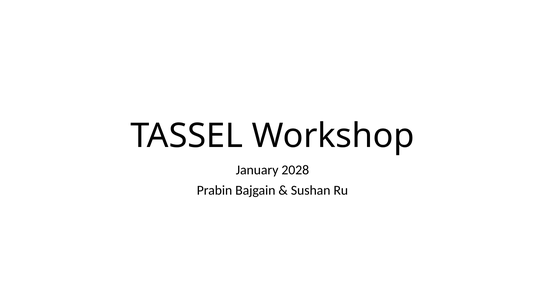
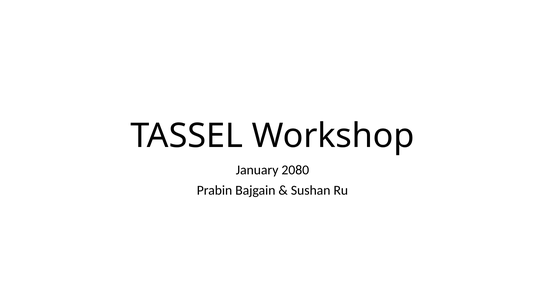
2028: 2028 -> 2080
